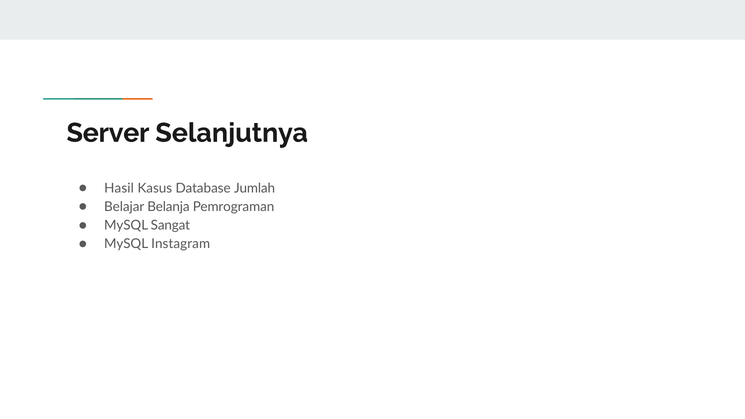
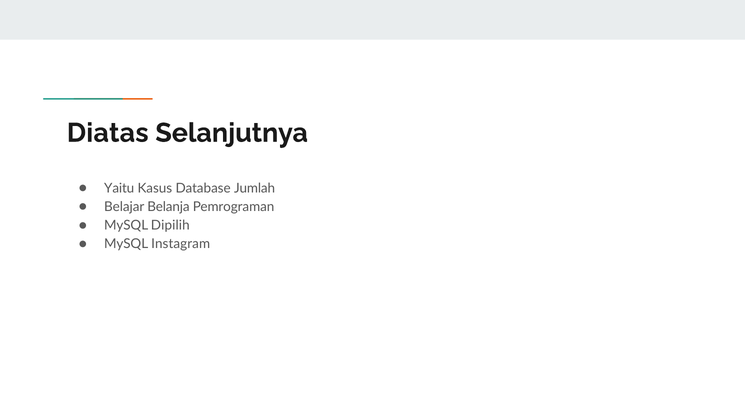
Server: Server -> Diatas
Hasil: Hasil -> Yaitu
Sangat: Sangat -> Dipilih
